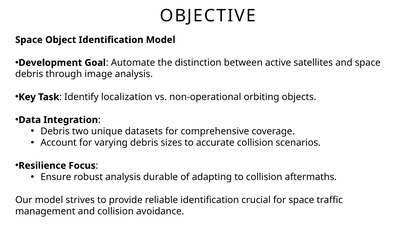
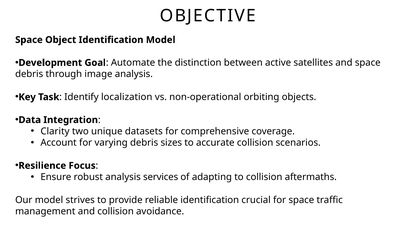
Debris at (55, 131): Debris -> Clarity
durable: durable -> services
